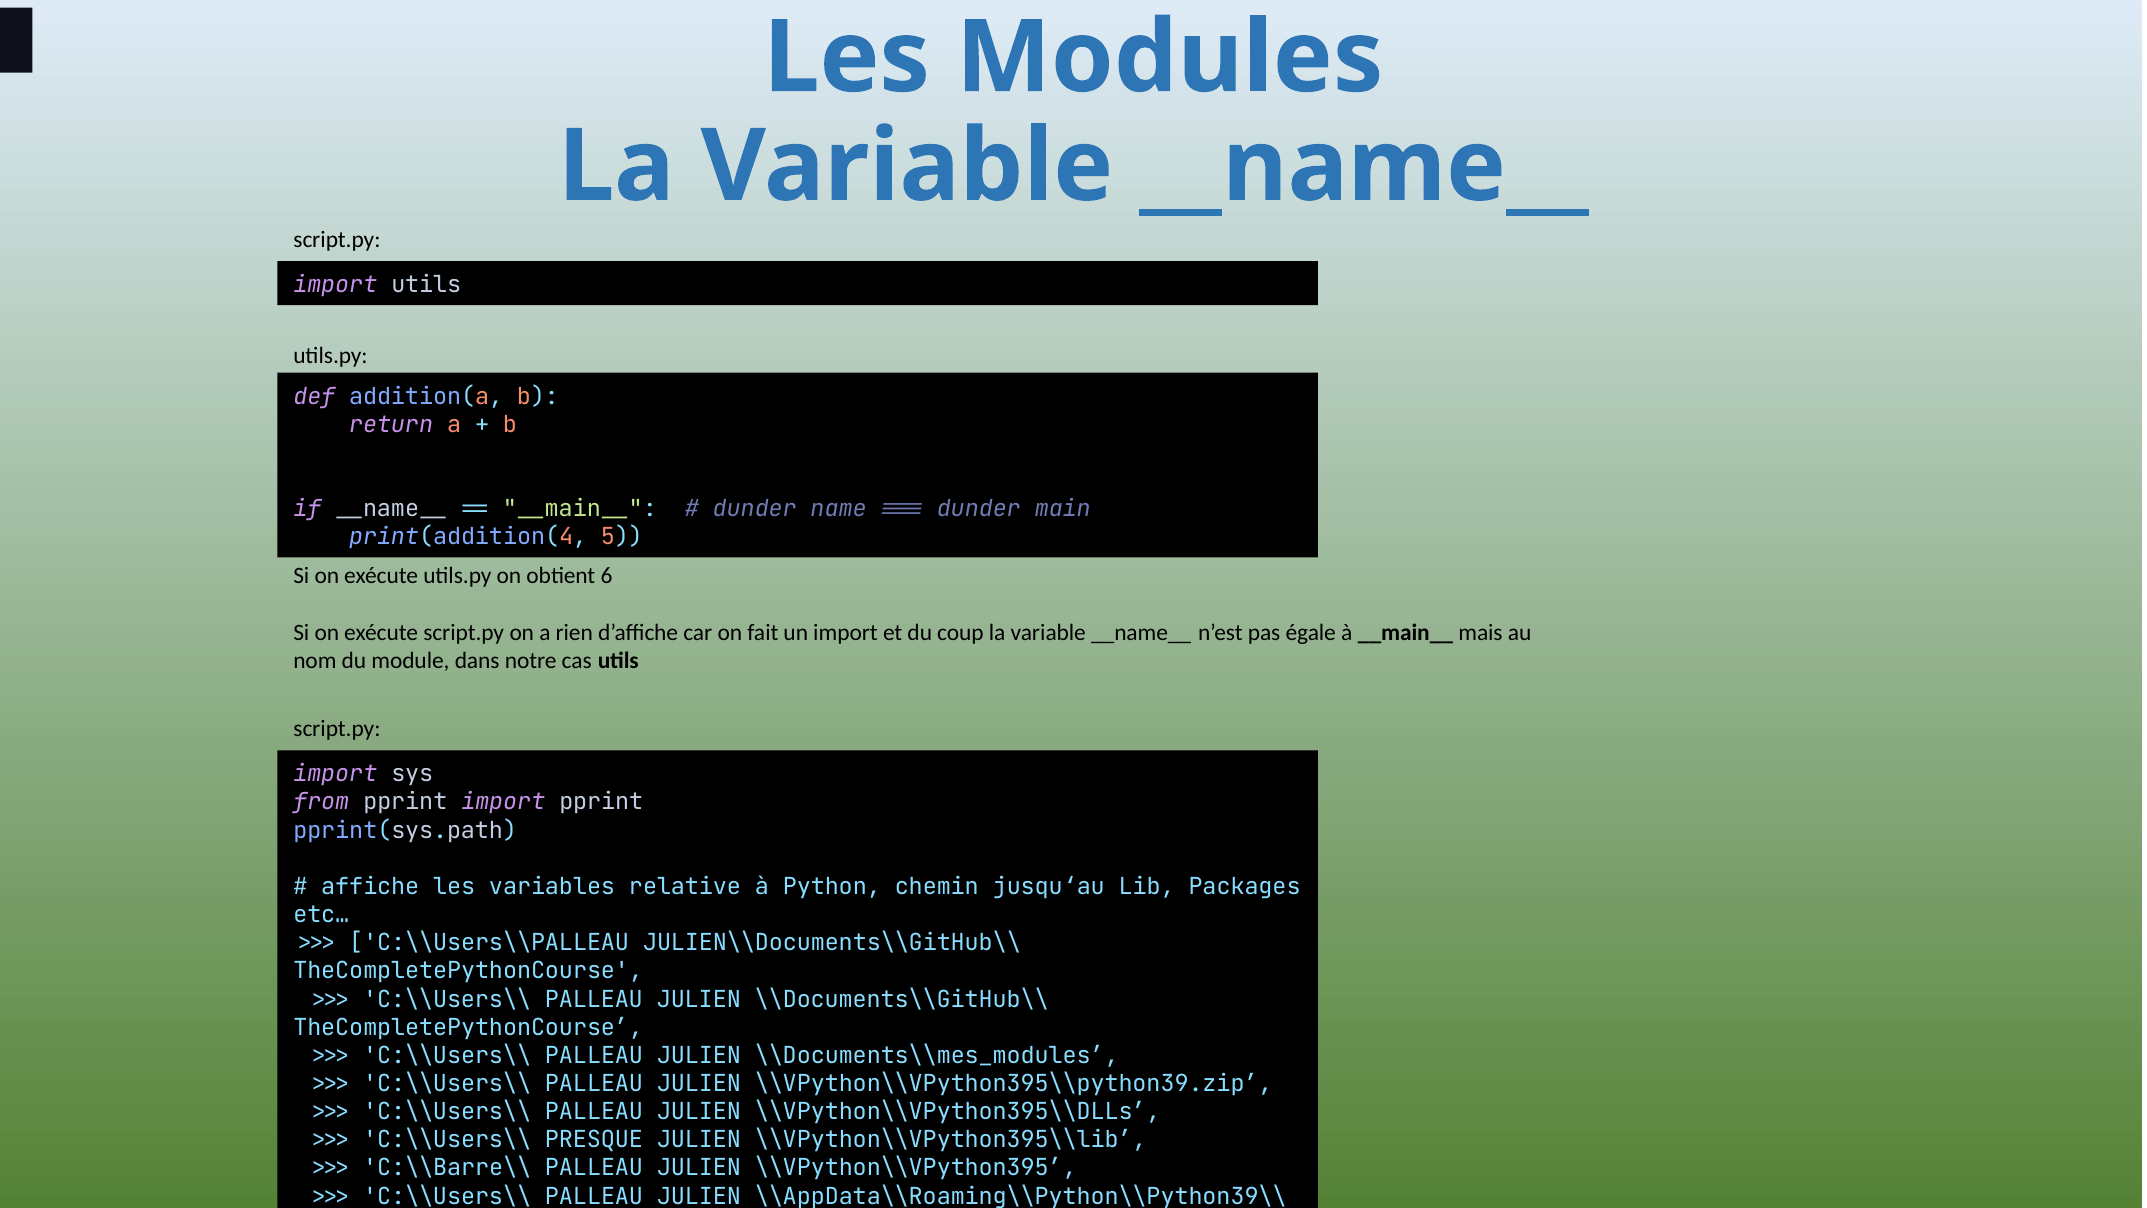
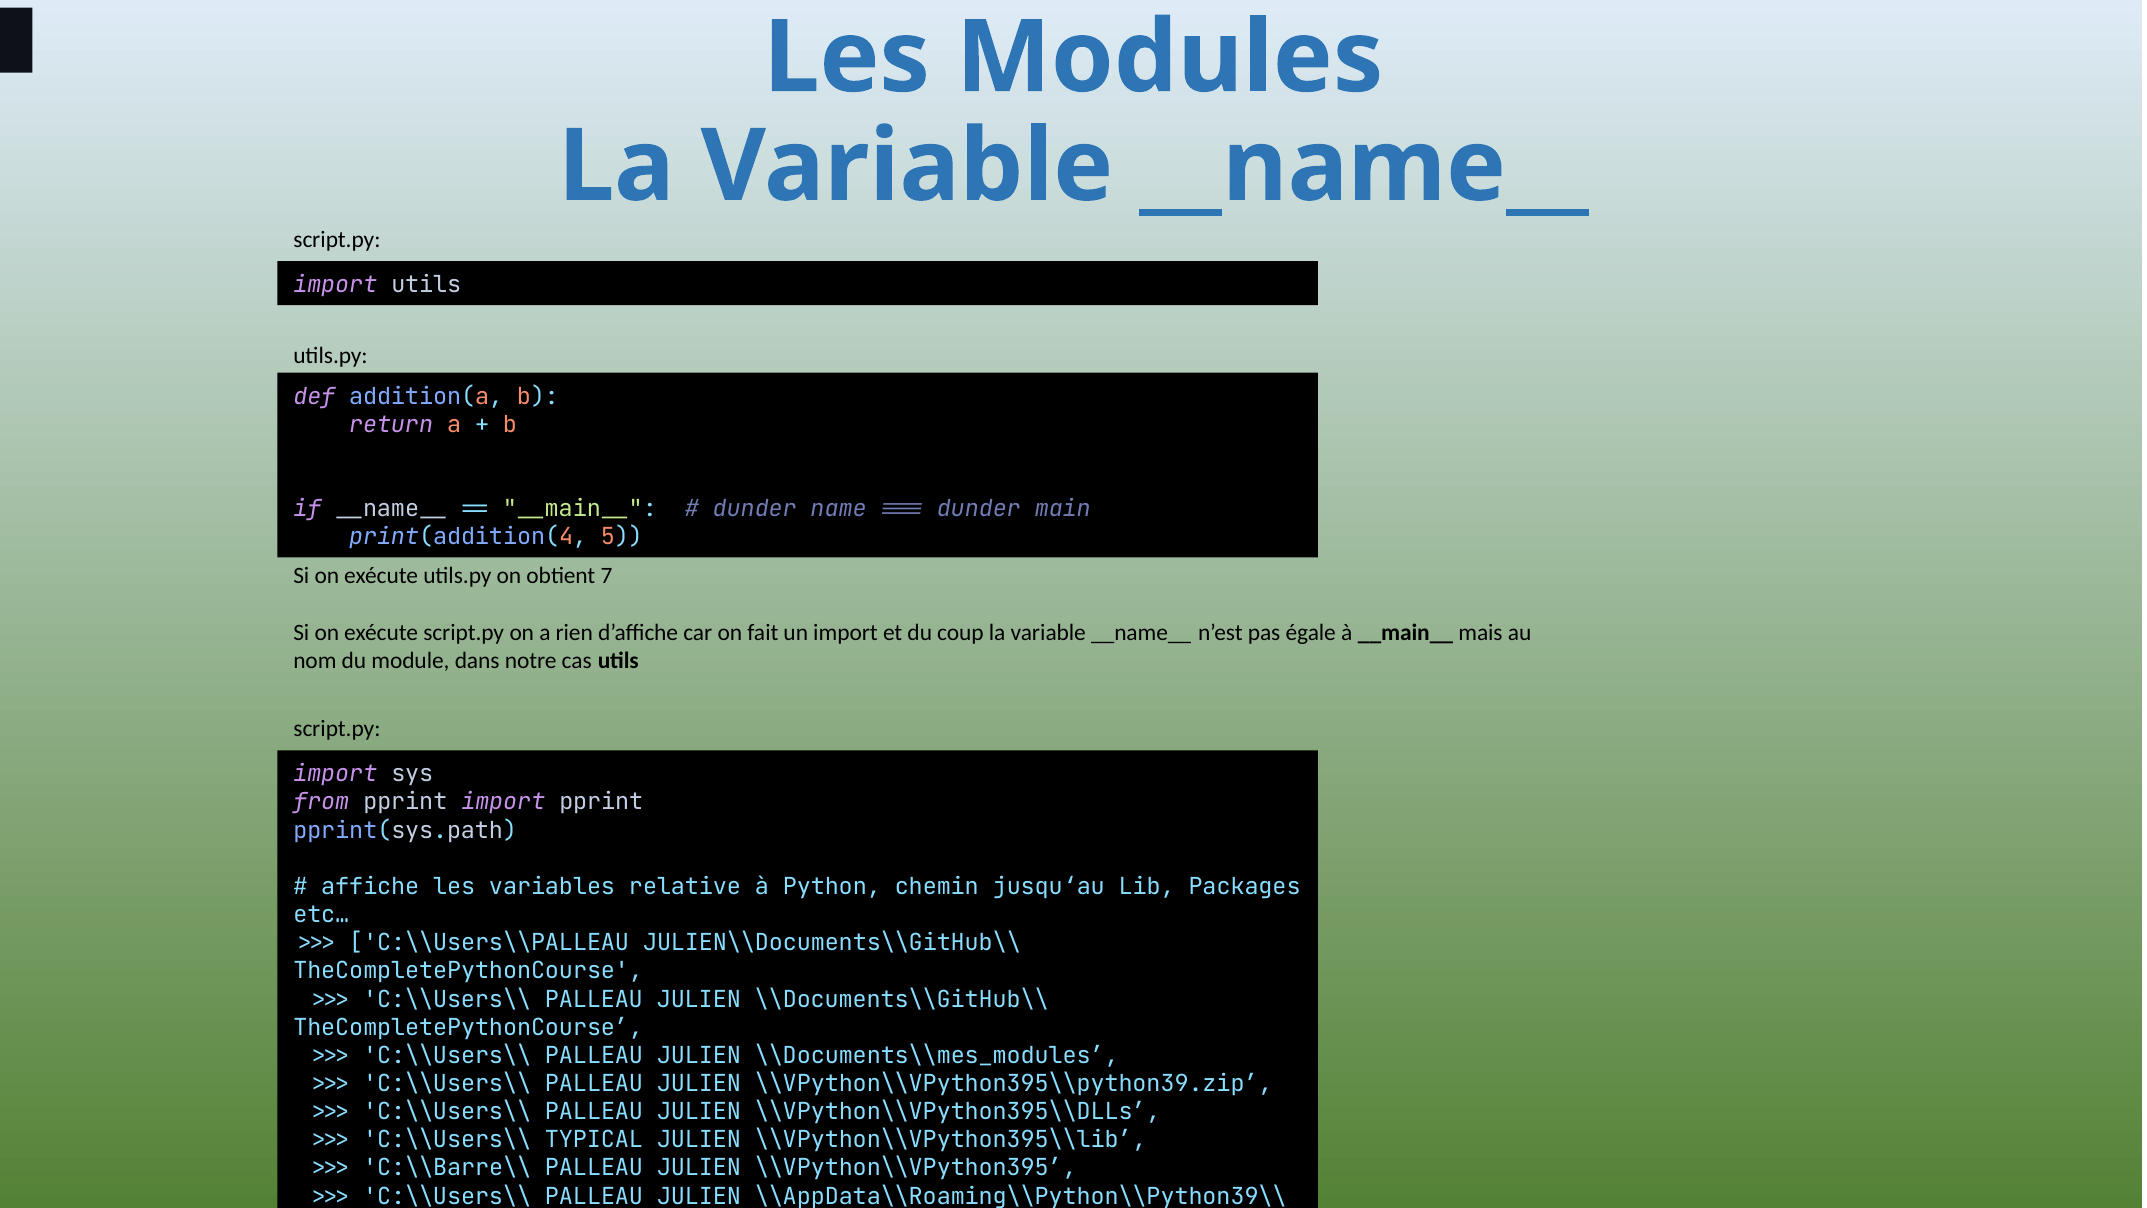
6: 6 -> 7
PRESQUE: PRESQUE -> TYPICAL
